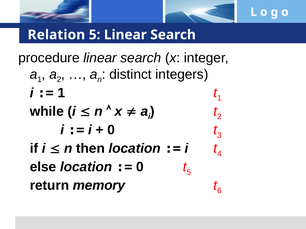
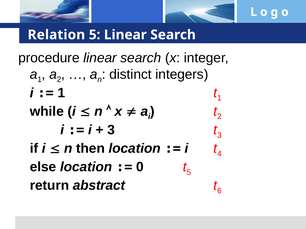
0 at (111, 130): 0 -> 3
memory: memory -> abstract
